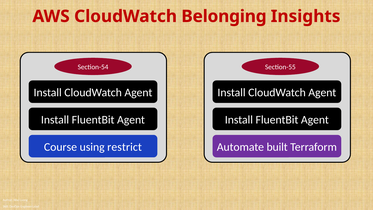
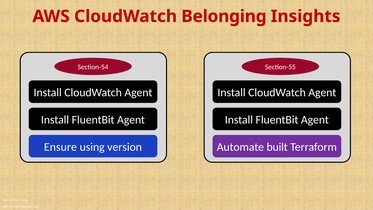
Course: Course -> Ensure
restrict: restrict -> version
